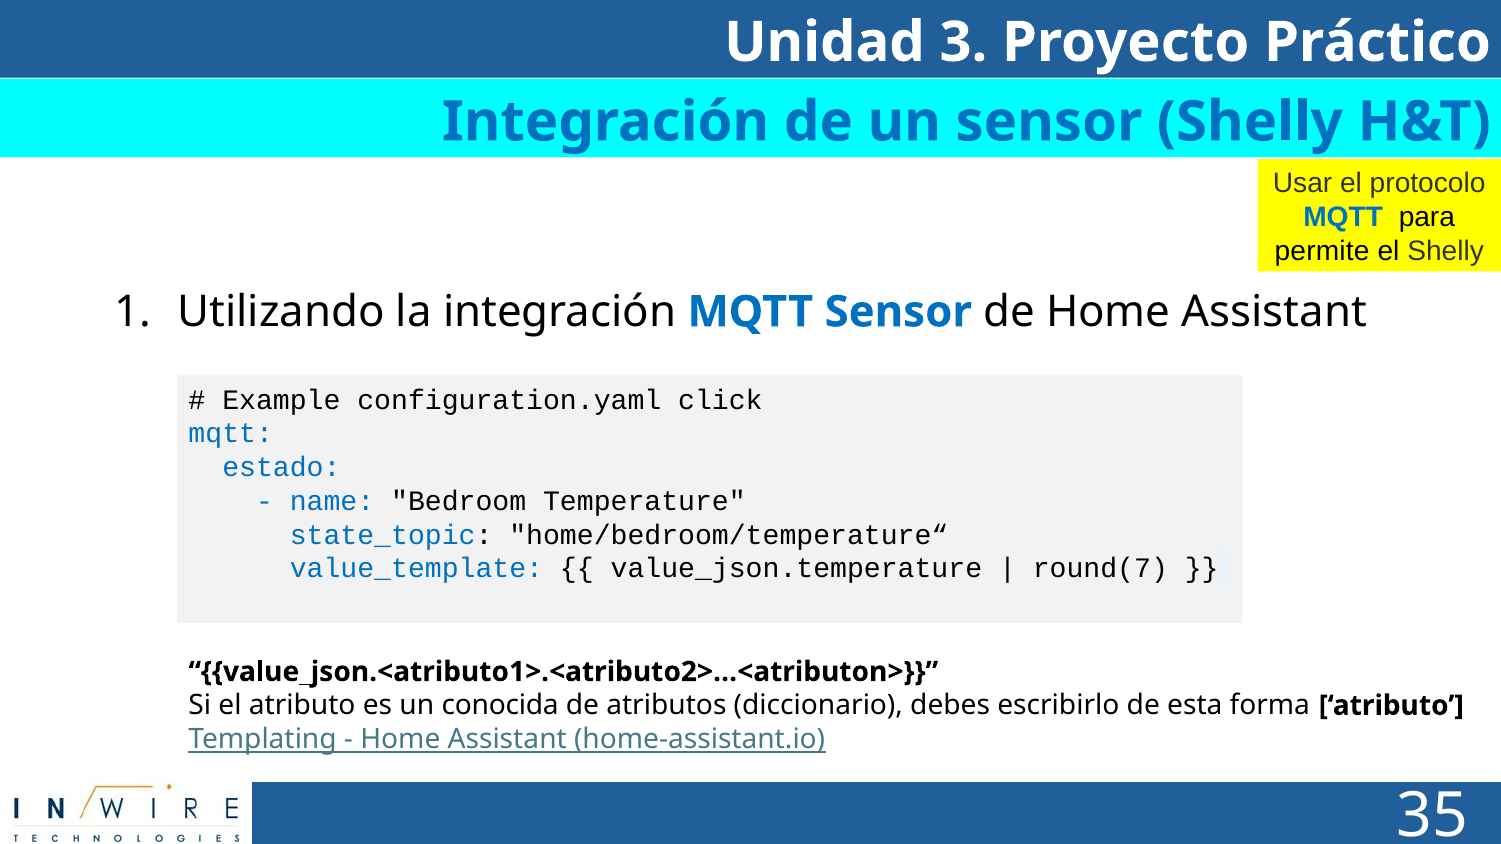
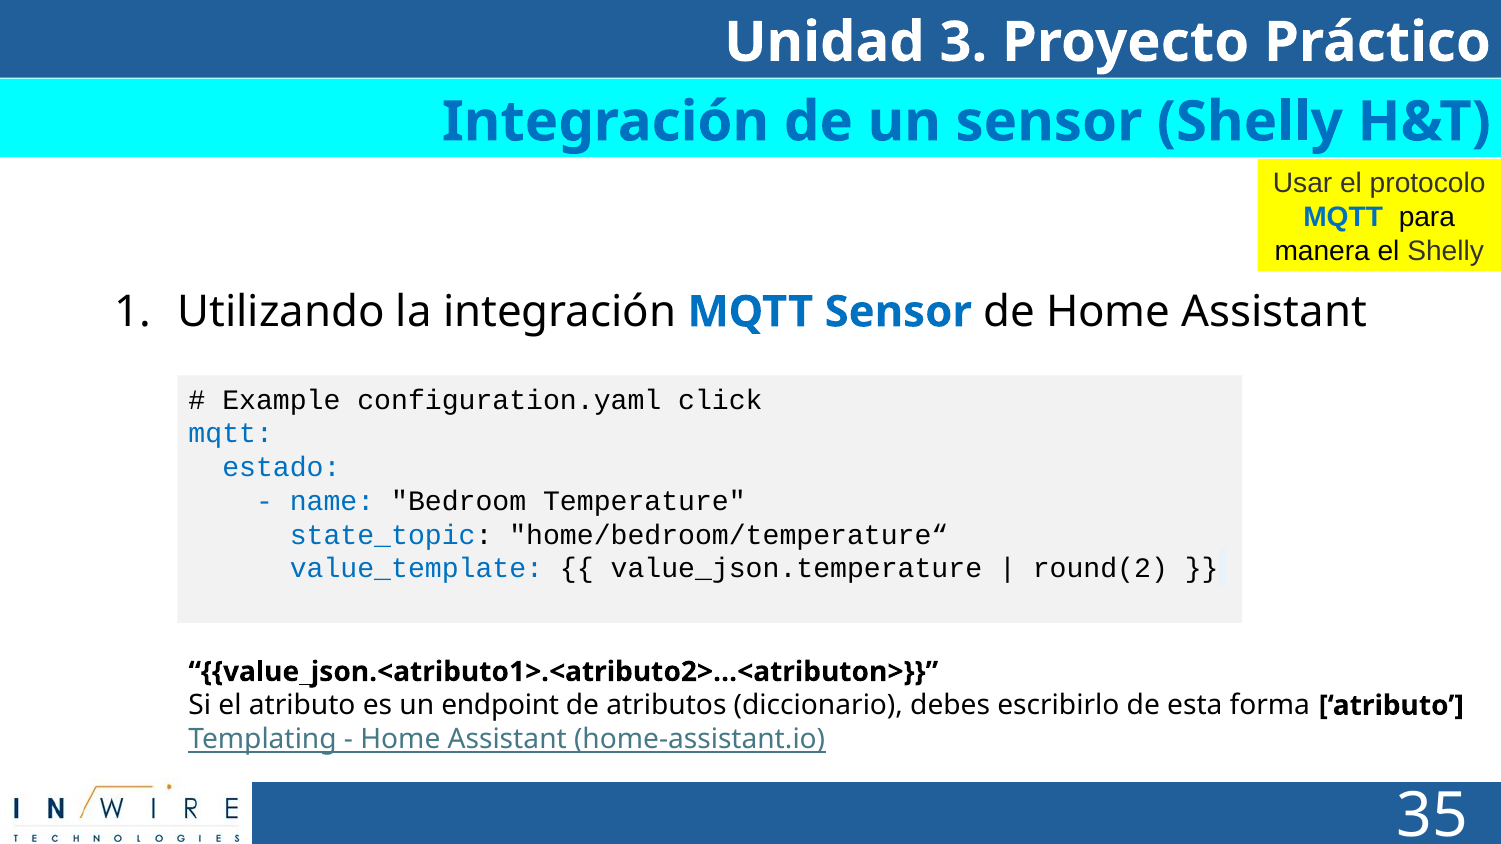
permite: permite -> manera
round(7: round(7 -> round(2
conocida: conocida -> endpoint
